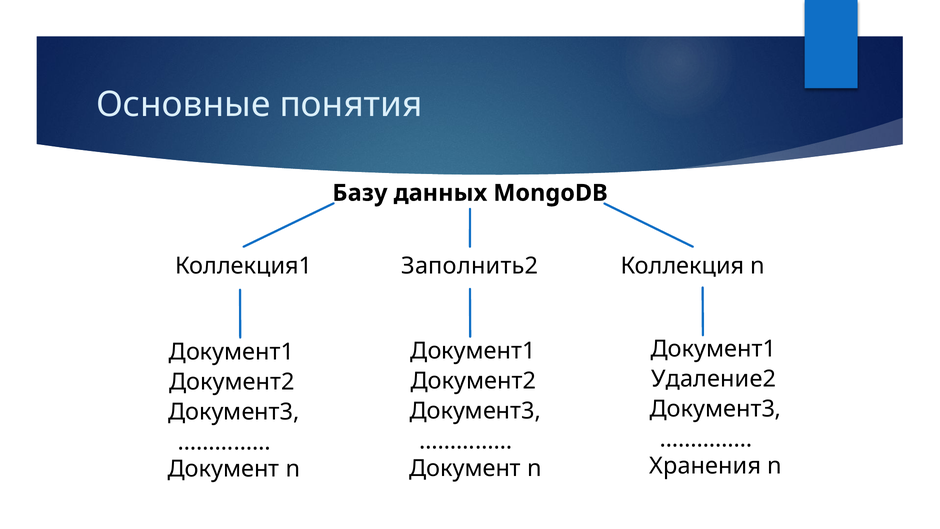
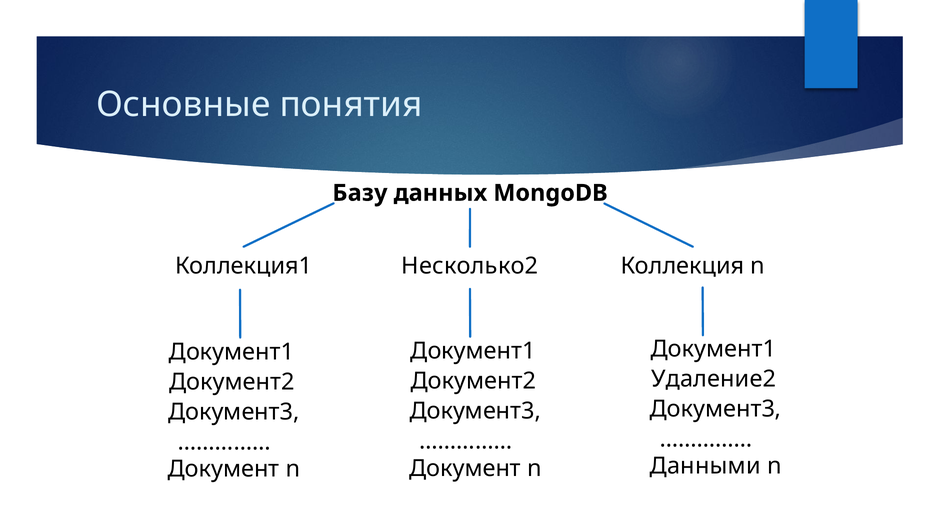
Заполнить2: Заполнить2 -> Несколько2
Хранения: Хранения -> Данными
